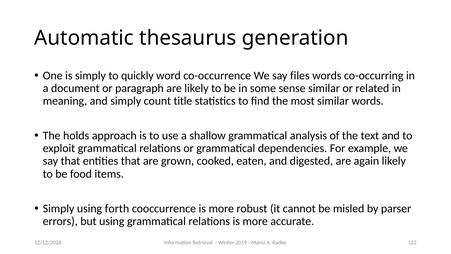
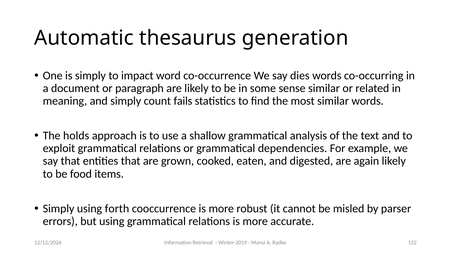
quickly: quickly -> impact
files: files -> dies
title: title -> fails
